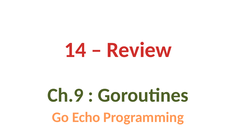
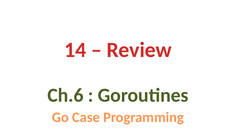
Ch.9: Ch.9 -> Ch.6
Echo: Echo -> Case
